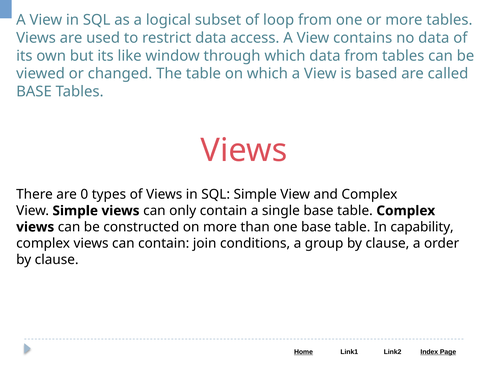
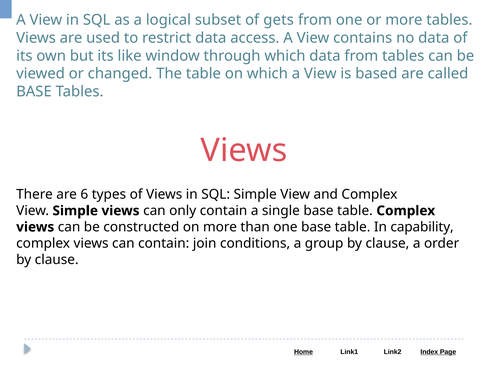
loop: loop -> gets
0: 0 -> 6
